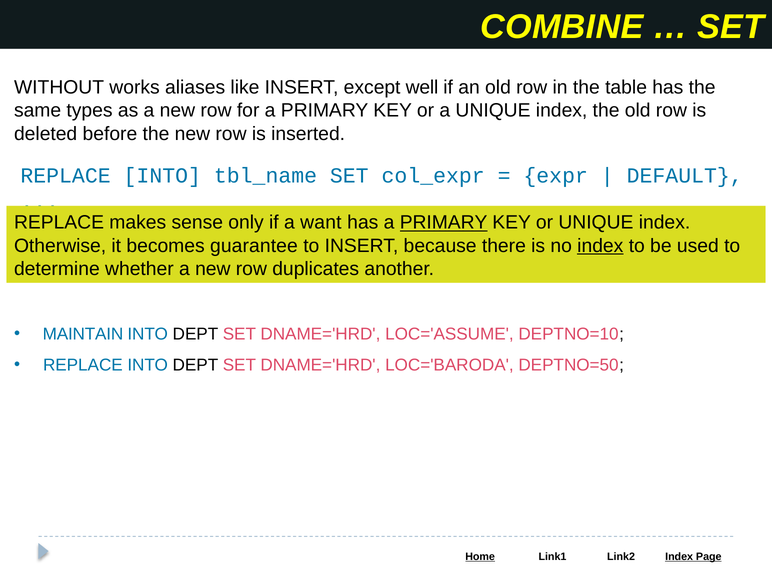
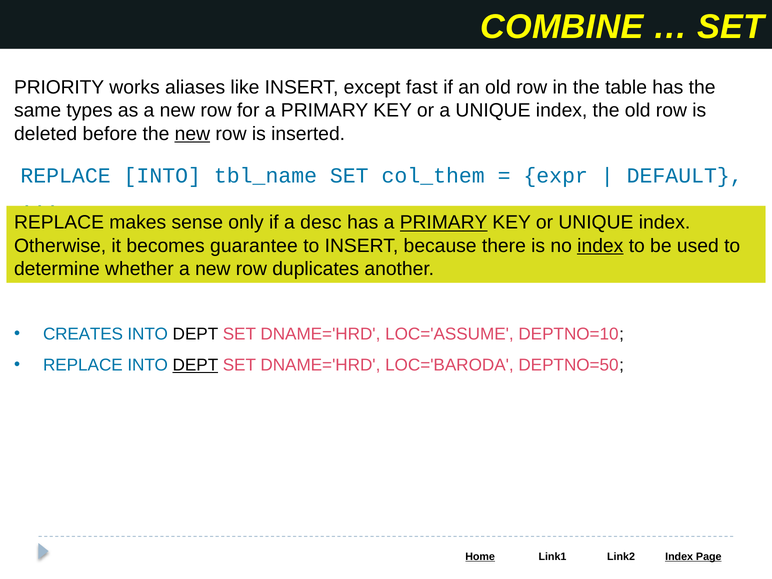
WITHOUT: WITHOUT -> PRIORITY
well: well -> fast
new at (192, 134) underline: none -> present
col_expr: col_expr -> col_them
want: want -> desc
MAINTAIN: MAINTAIN -> CREATES
DEPT at (195, 365) underline: none -> present
